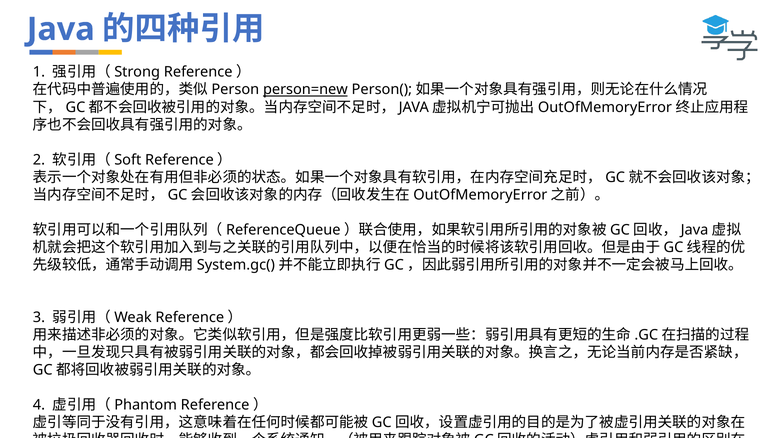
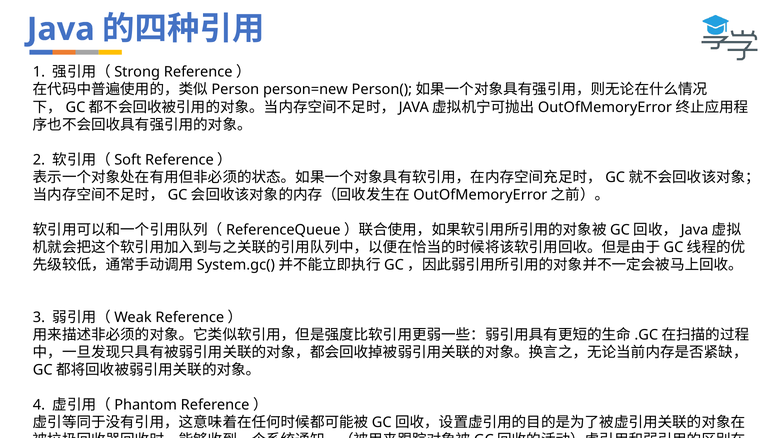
person=new underline: present -> none
